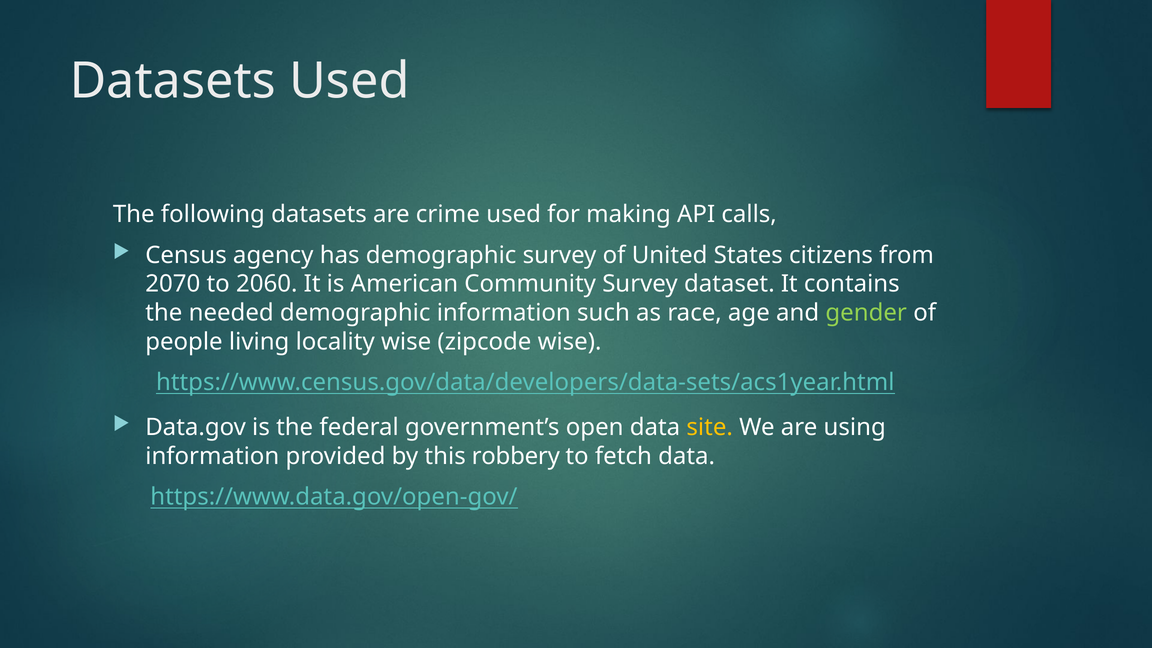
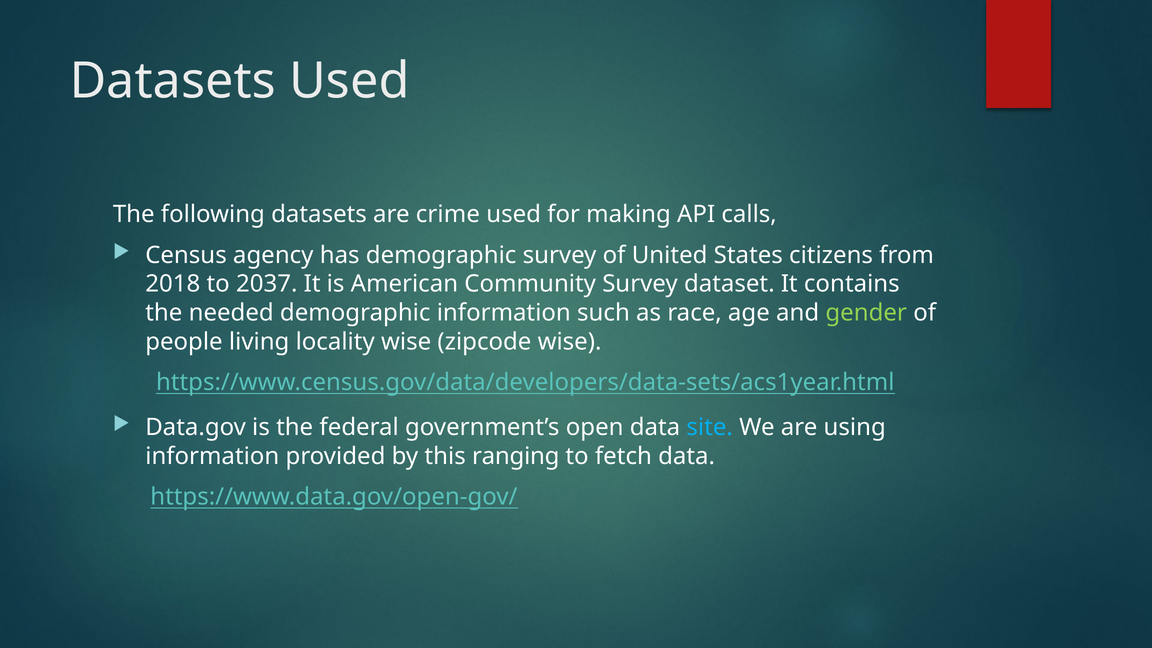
2070: 2070 -> 2018
2060: 2060 -> 2037
site colour: yellow -> light blue
robbery: robbery -> ranging
